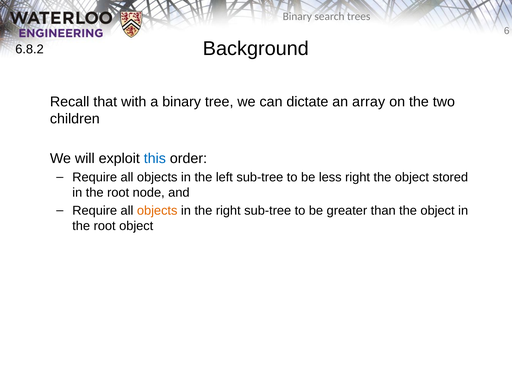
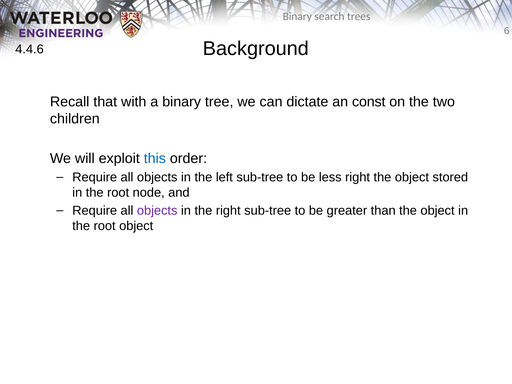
6.8.2: 6.8.2 -> 4.4.6
array: array -> const
objects at (157, 211) colour: orange -> purple
